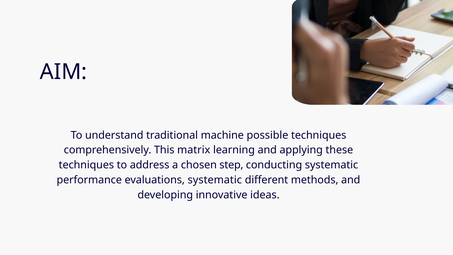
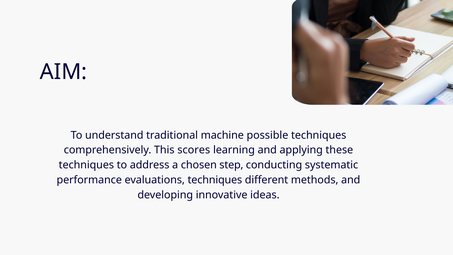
matrix: matrix -> scores
evaluations systematic: systematic -> techniques
